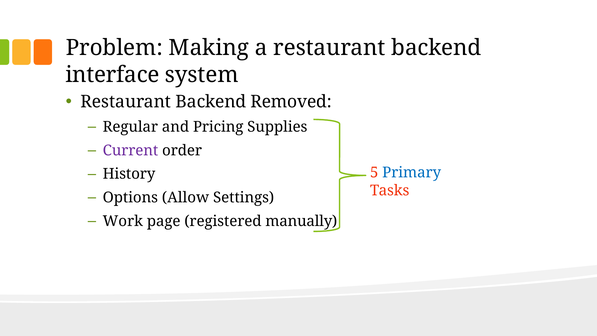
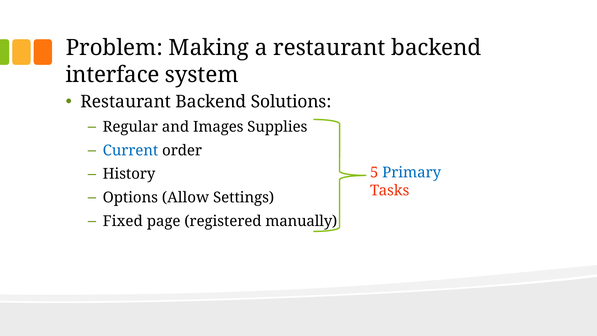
Removed: Removed -> Solutions
Pricing: Pricing -> Images
Current colour: purple -> blue
Work: Work -> Fixed
